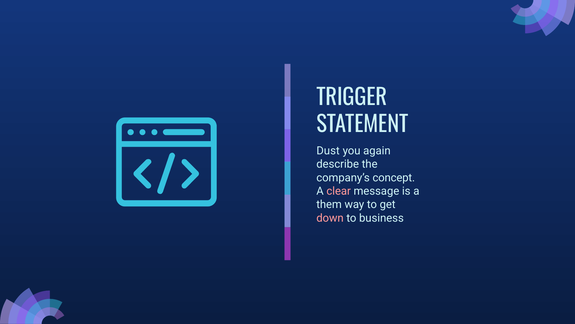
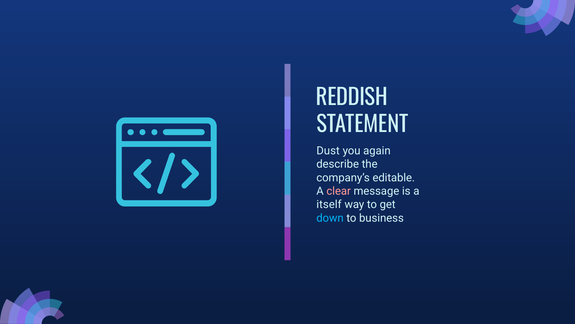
TRIGGER: TRIGGER -> REDDISH
concept: concept -> editable
them: them -> itself
down colour: pink -> light blue
